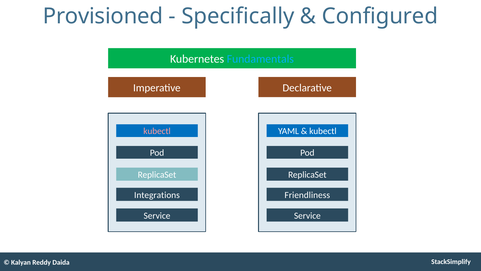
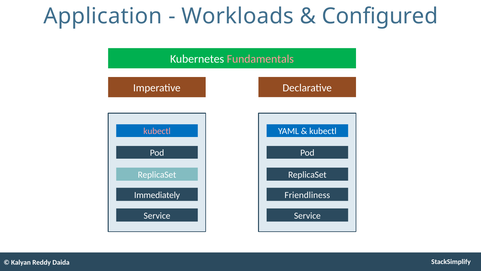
Provisioned: Provisioned -> Application
Specifically: Specifically -> Workloads
Fundamentals colour: light blue -> pink
Integrations: Integrations -> Immediately
